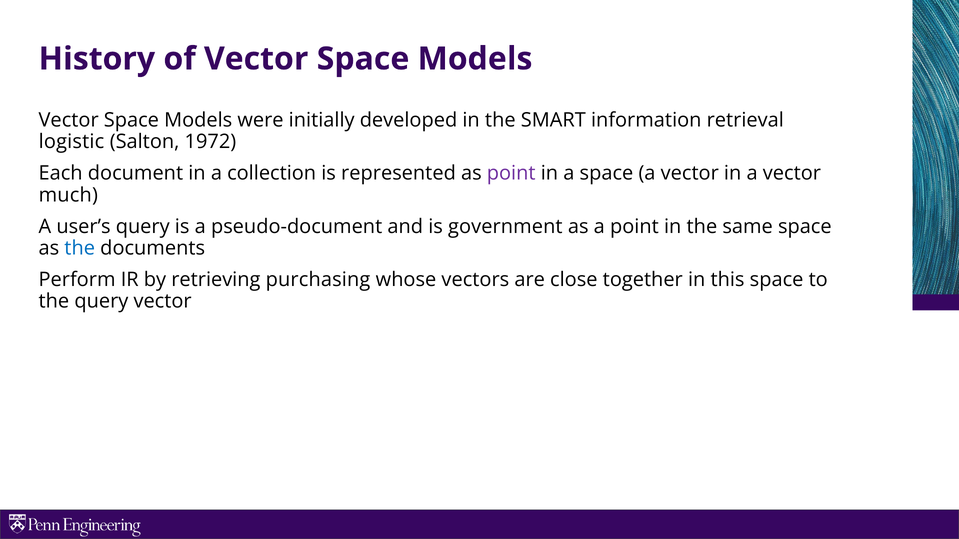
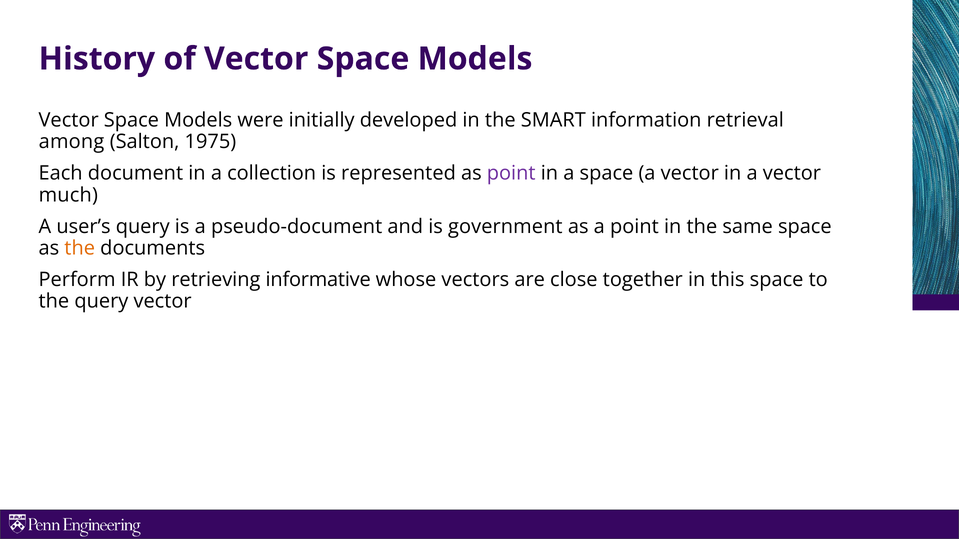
logistic: logistic -> among
1972: 1972 -> 1975
the at (80, 248) colour: blue -> orange
purchasing: purchasing -> informative
